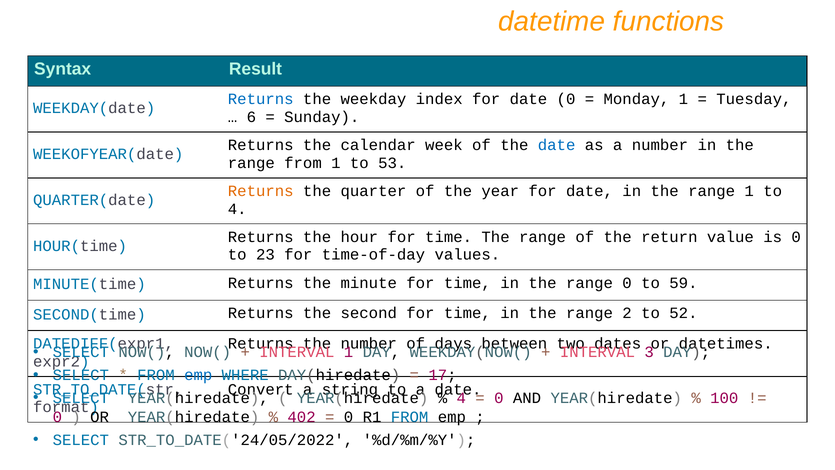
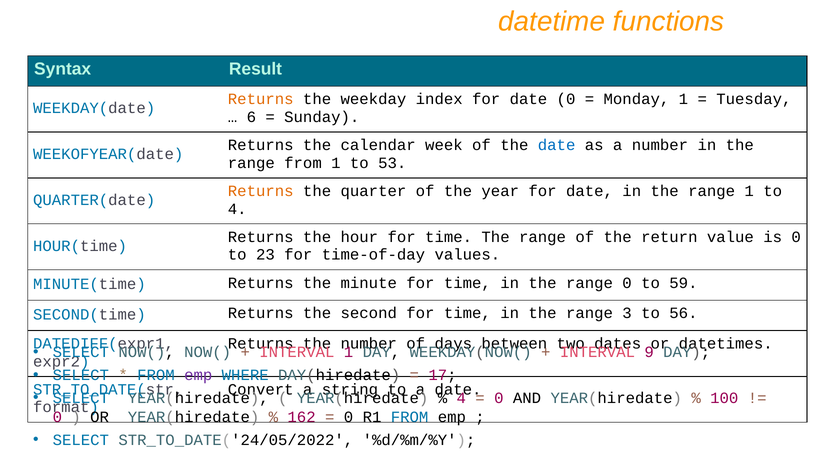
Returns at (261, 99) colour: blue -> orange
2: 2 -> 3
52: 52 -> 56
3: 3 -> 9
emp at (198, 375) colour: blue -> purple
402: 402 -> 162
